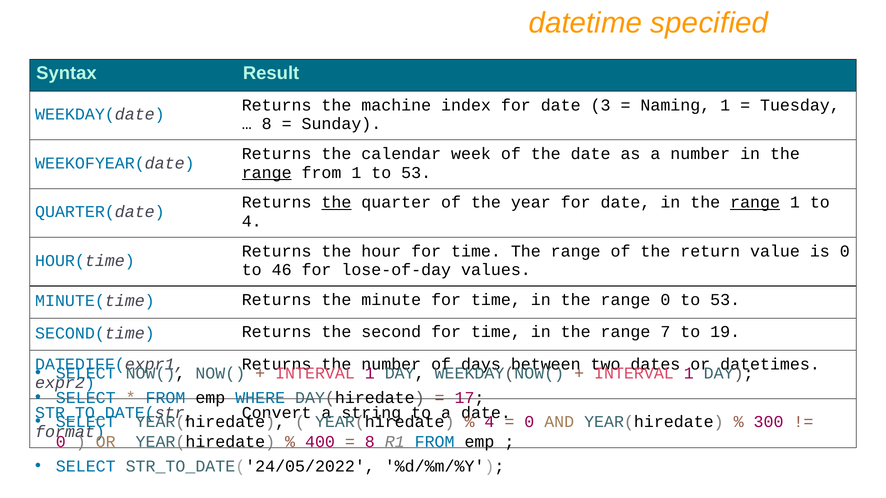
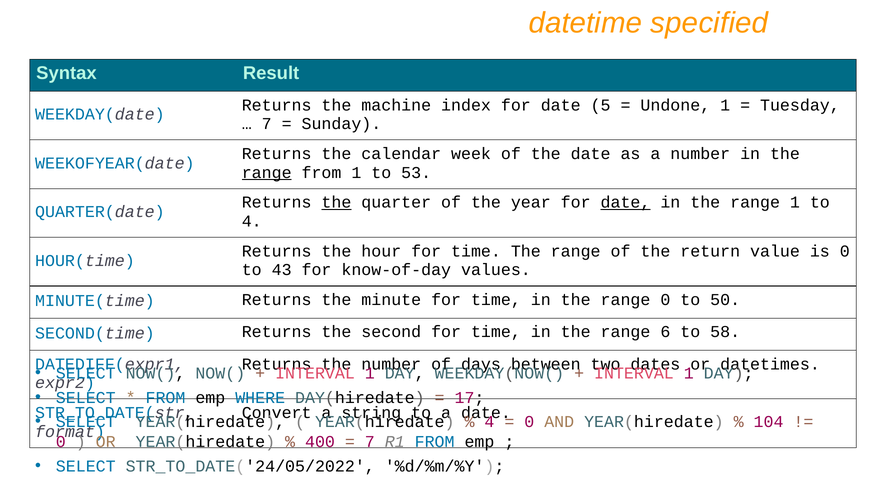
3: 3 -> 5
Naming: Naming -> Undone
8 at (267, 124): 8 -> 7
date at (626, 203) underline: none -> present
range at (755, 203) underline: present -> none
46: 46 -> 43
lose-of-day: lose-of-day -> know-of-day
0 to 53: 53 -> 50
7: 7 -> 6
19: 19 -> 58
300: 300 -> 104
8 at (370, 442): 8 -> 7
